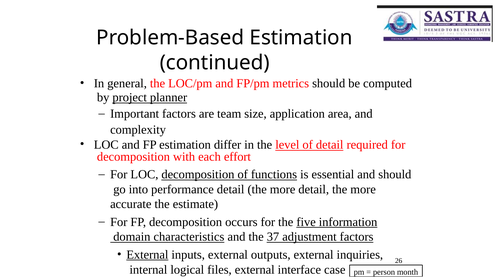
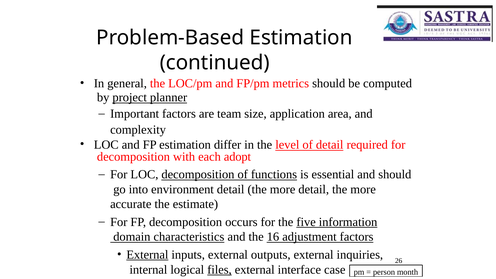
effort: effort -> adopt
performance: performance -> environment
37: 37 -> 16
files underline: none -> present
